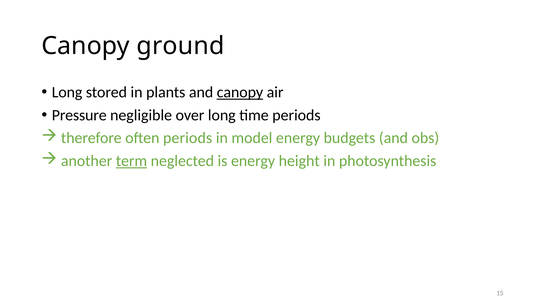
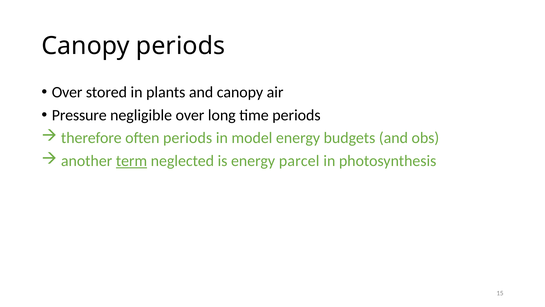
Canopy ground: ground -> periods
Long at (67, 92): Long -> Over
canopy at (240, 92) underline: present -> none
height: height -> parcel
